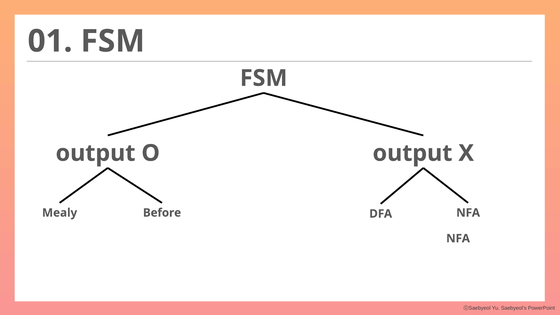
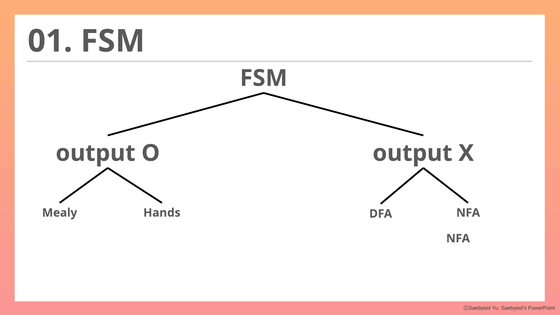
Before: Before -> Hands
